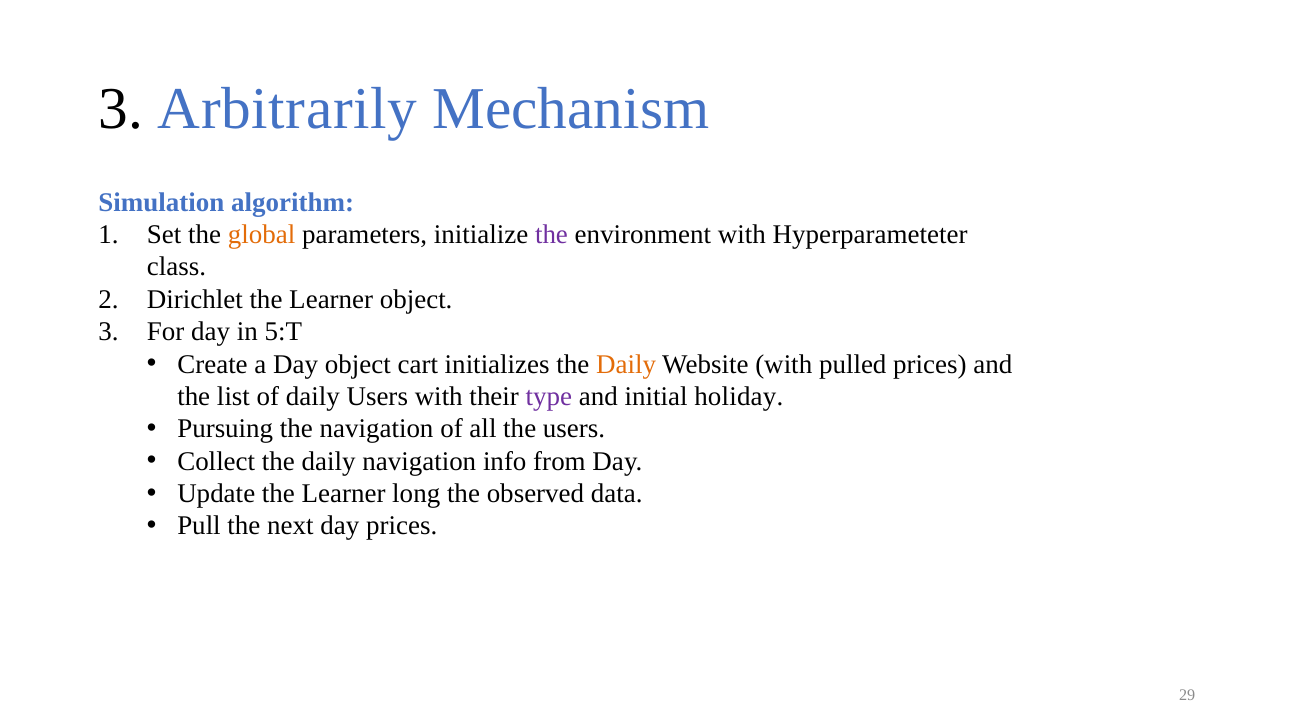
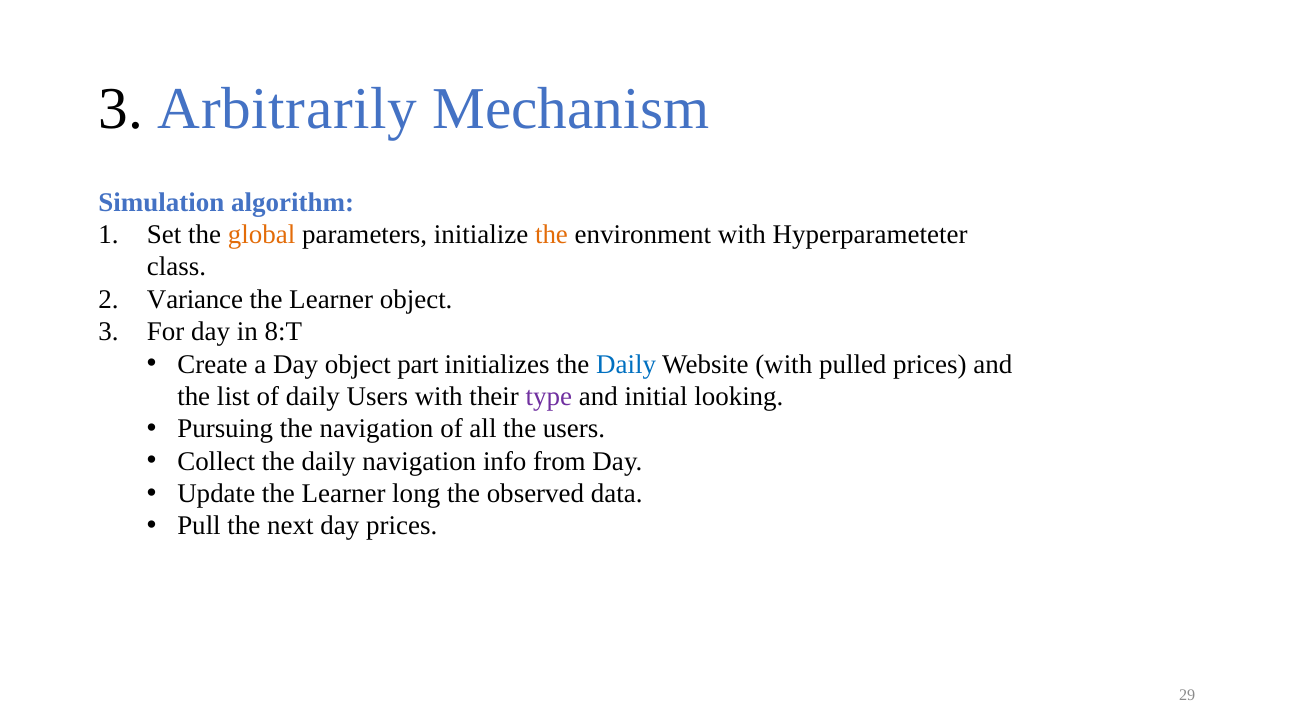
the at (551, 235) colour: purple -> orange
Dirichlet: Dirichlet -> Variance
5:T: 5:T -> 8:T
cart: cart -> part
Daily at (626, 364) colour: orange -> blue
holiday: holiday -> looking
